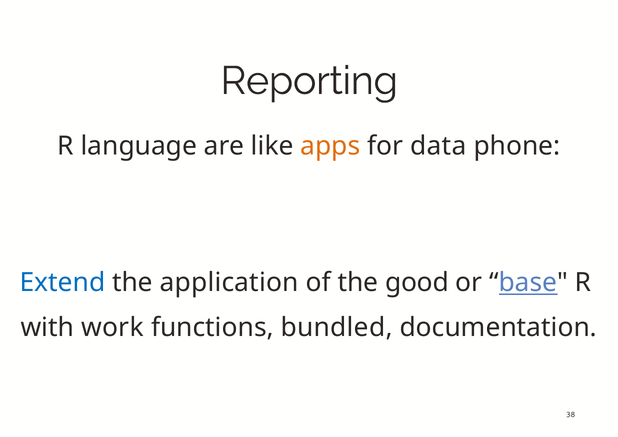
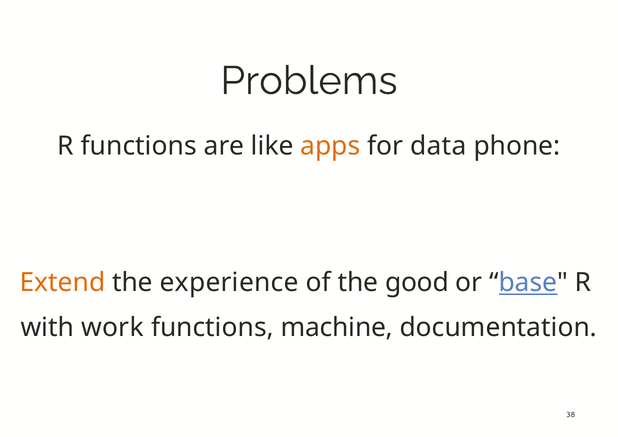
Reporting: Reporting -> Problems
R language: language -> functions
Extend colour: blue -> orange
application: application -> experience
bundled: bundled -> machine
